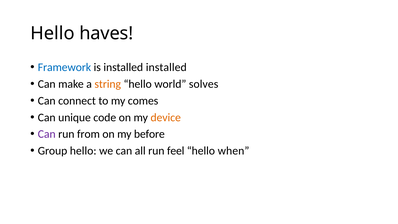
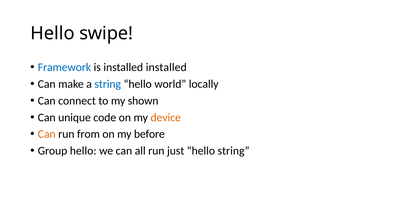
haves: haves -> swipe
string at (108, 84) colour: orange -> blue
solves: solves -> locally
comes: comes -> shown
Can at (47, 134) colour: purple -> orange
feel: feel -> just
hello when: when -> string
